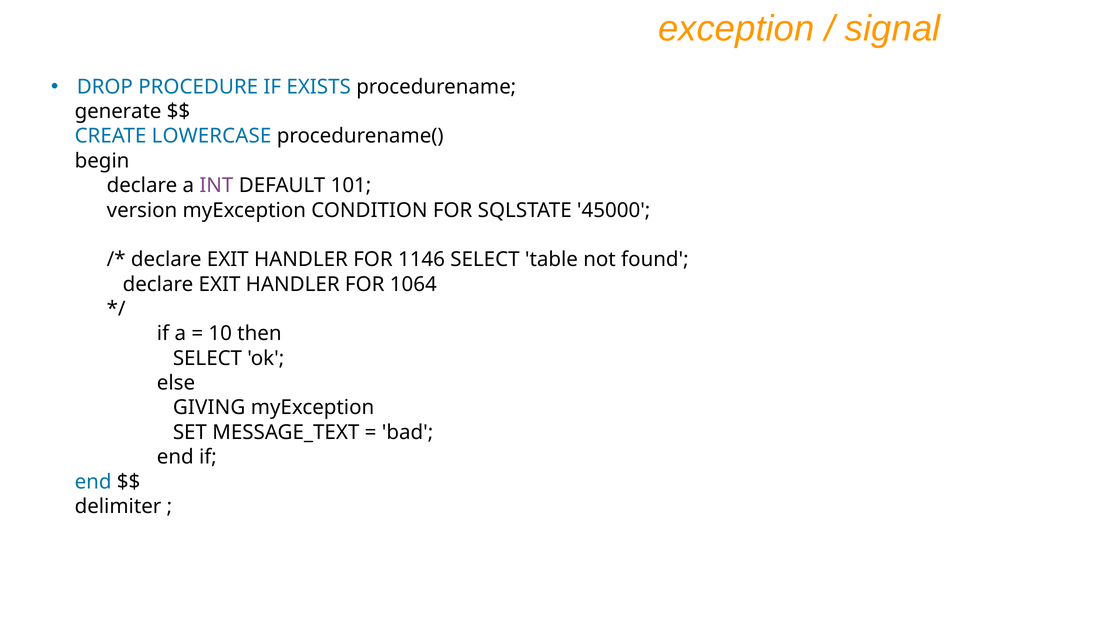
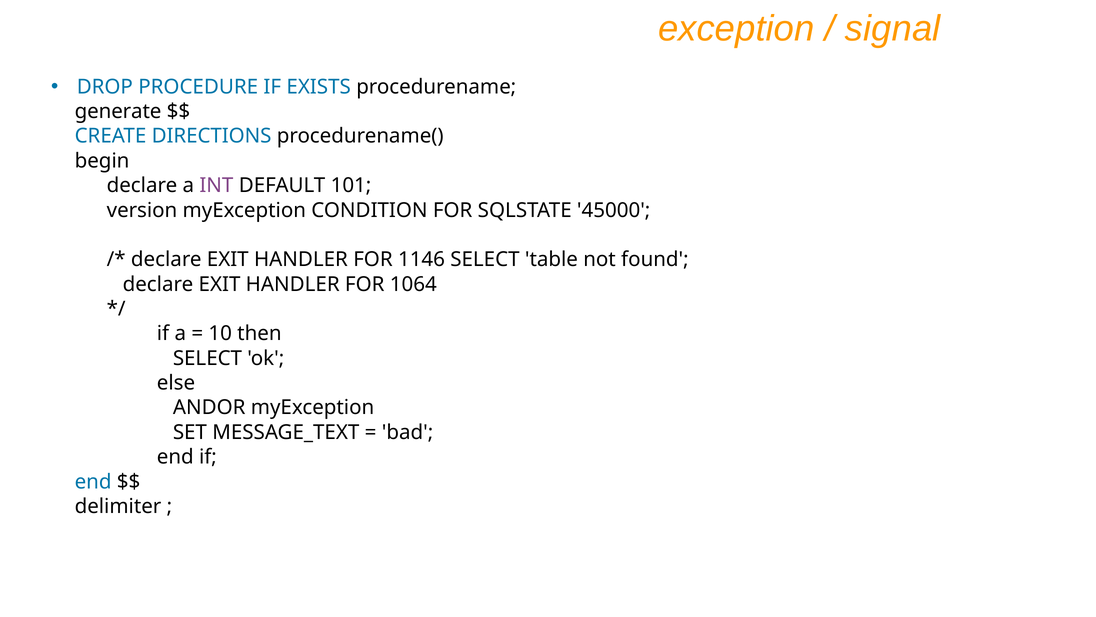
LOWERCASE: LOWERCASE -> DIRECTIONS
GIVING: GIVING -> ANDOR
